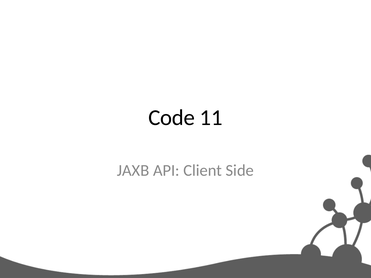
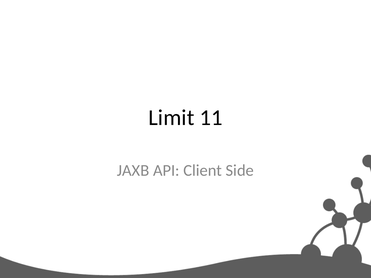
Code: Code -> Limit
